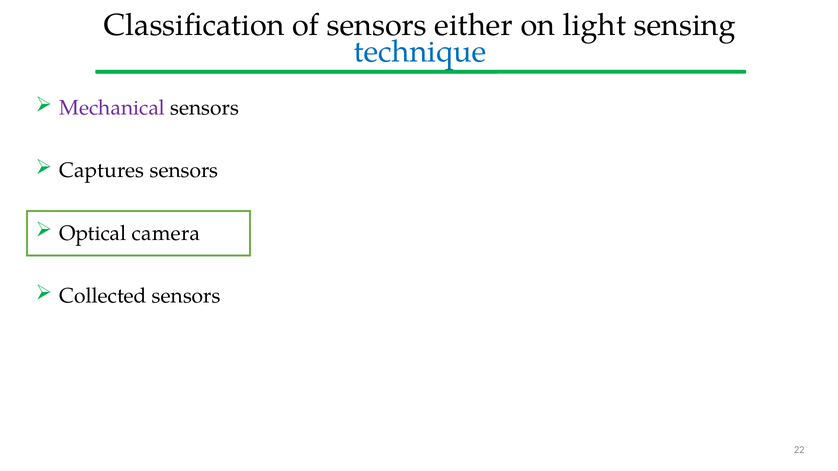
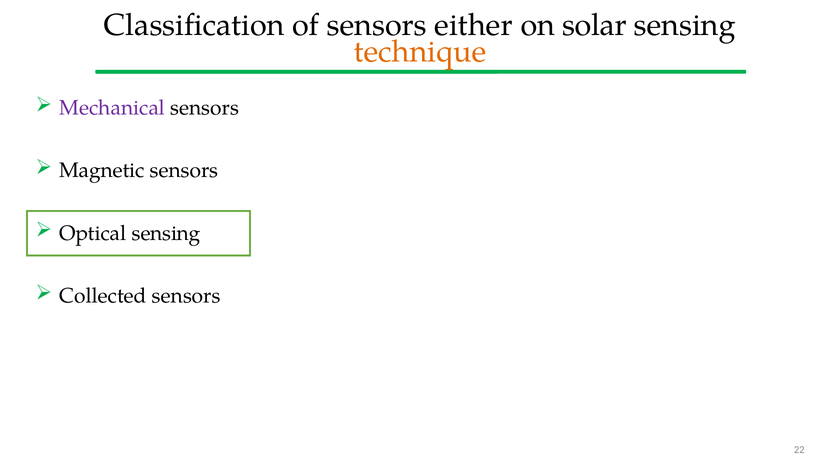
light: light -> solar
technique colour: blue -> orange
Captures: Captures -> Magnetic
Optical camera: camera -> sensing
